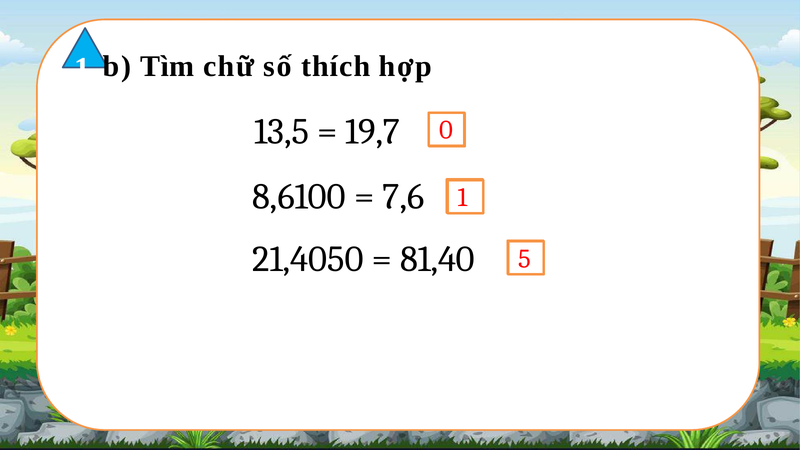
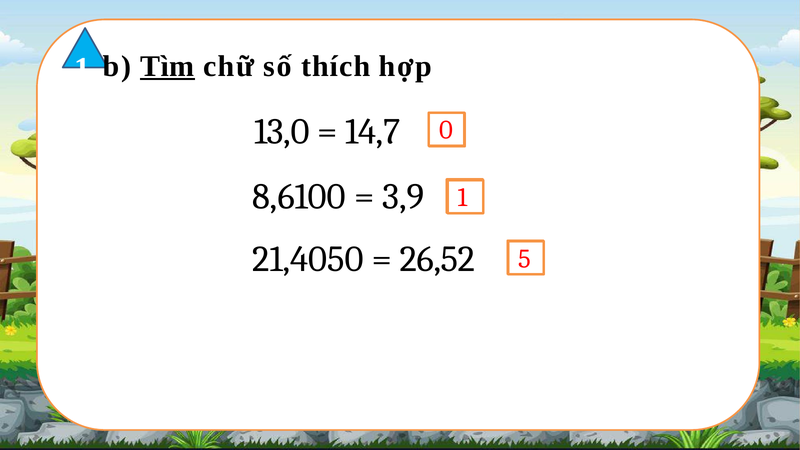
Tìm underline: none -> present
13,5: 13,5 -> 13,0
19,7: 19,7 -> 14,7
7,6: 7,6 -> 3,9
81,40: 81,40 -> 26,52
